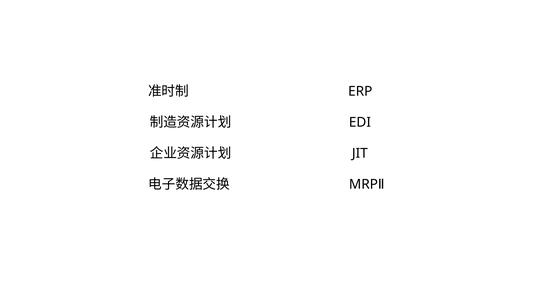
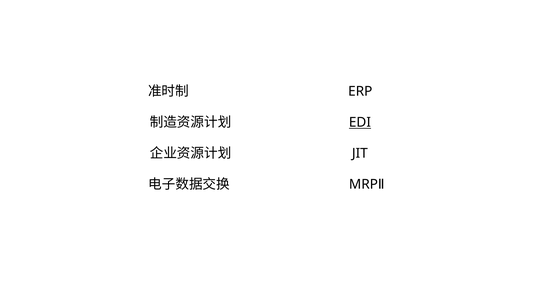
EDI underline: none -> present
